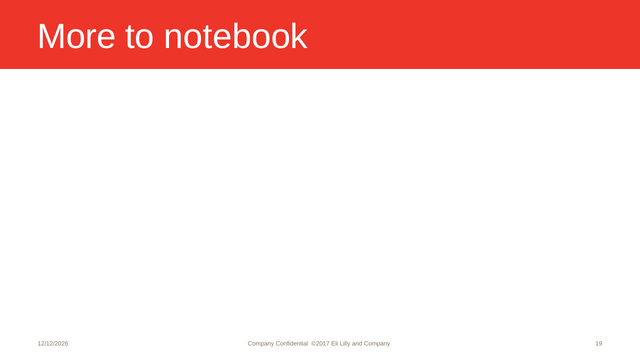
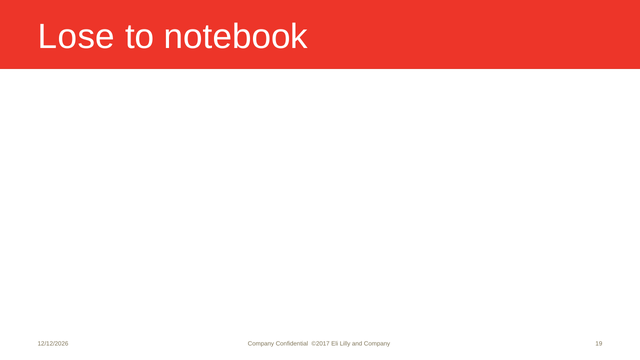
More: More -> Lose
